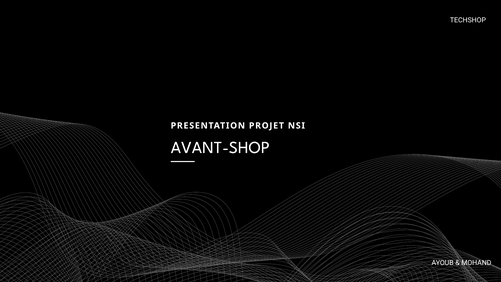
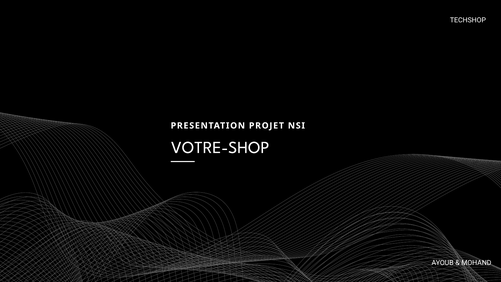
AVANT-SHOP: AVANT-SHOP -> VOTRE-SHOP
